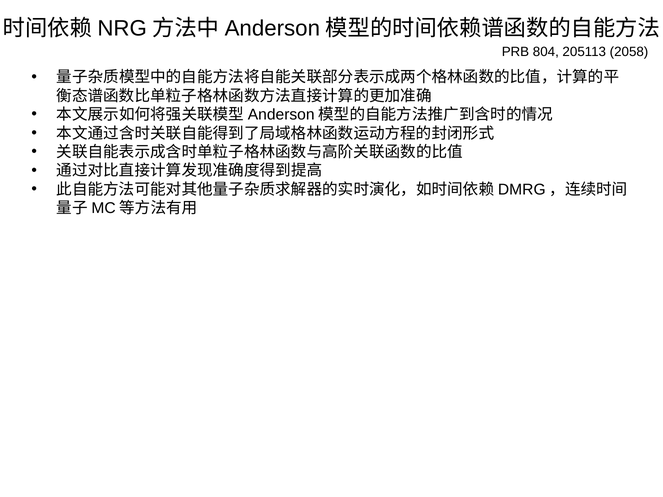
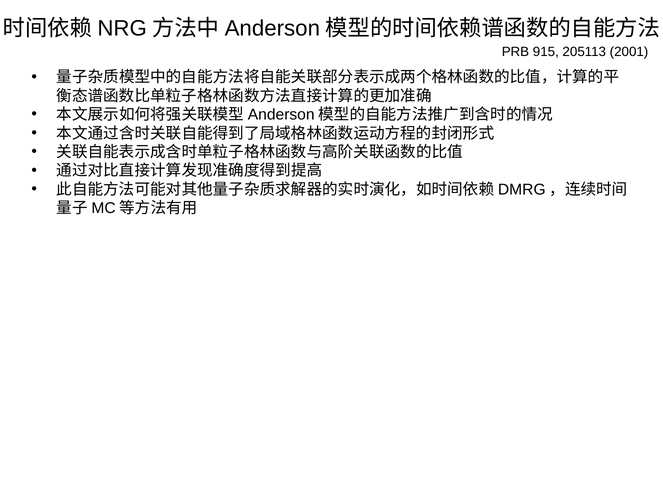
804: 804 -> 915
2058: 2058 -> 2001
